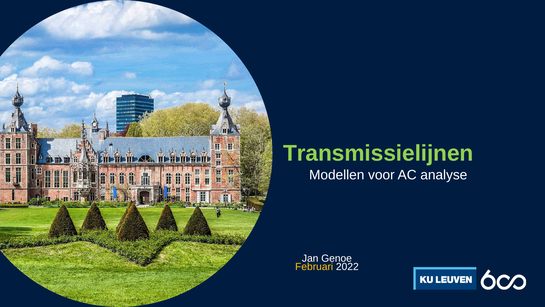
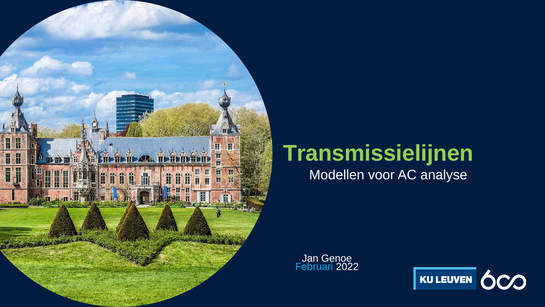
Februari colour: yellow -> light blue
